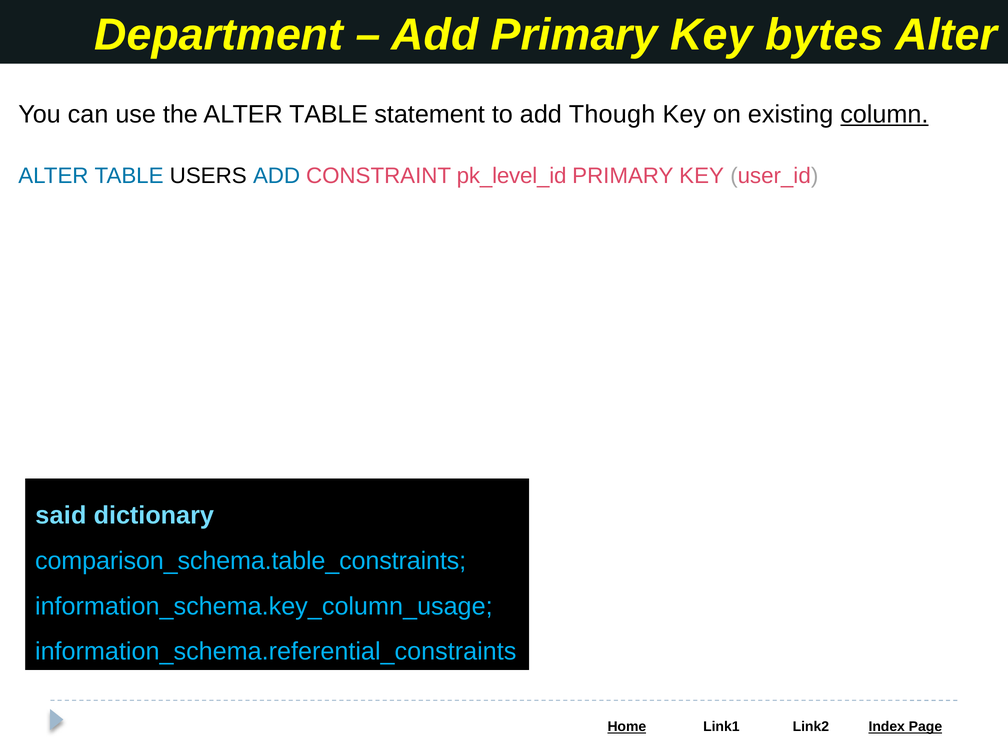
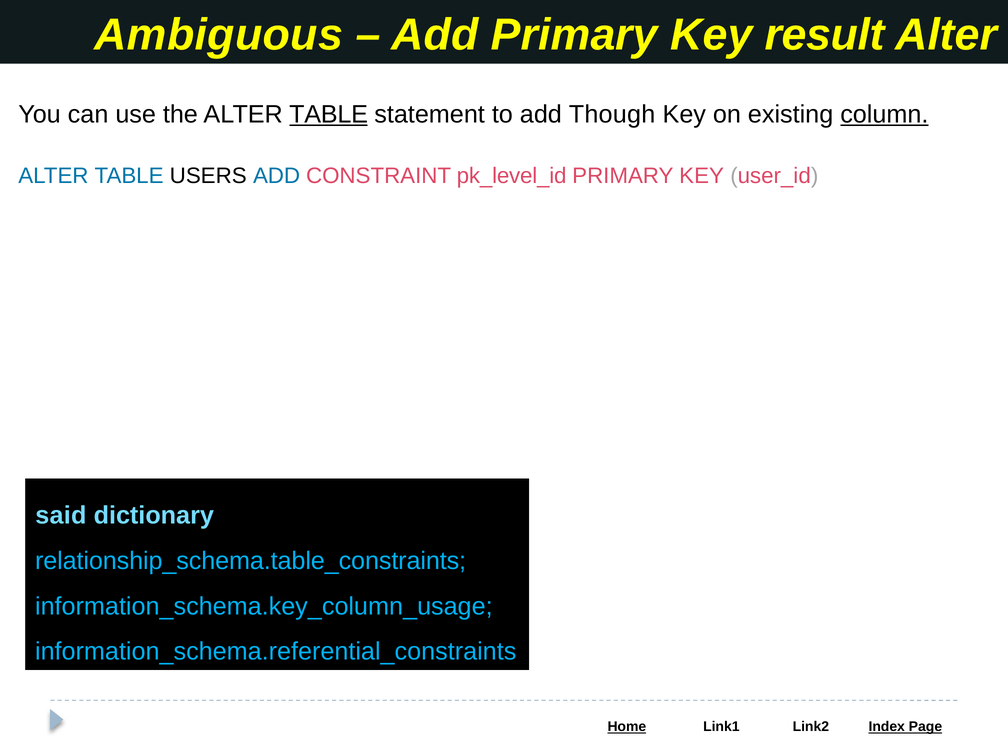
Department: Department -> Ambiguous
bytes: bytes -> result
TABLE at (329, 114) underline: none -> present
comparison_schema.table_constraints: comparison_schema.table_constraints -> relationship_schema.table_constraints
